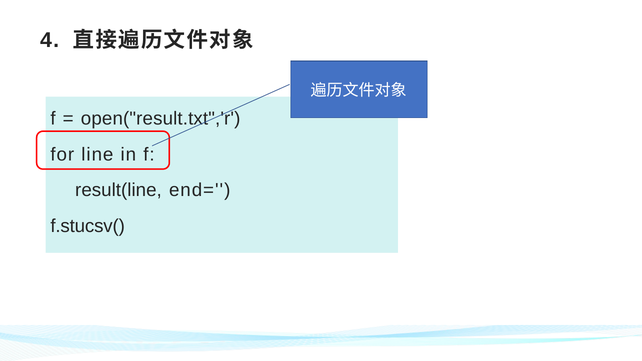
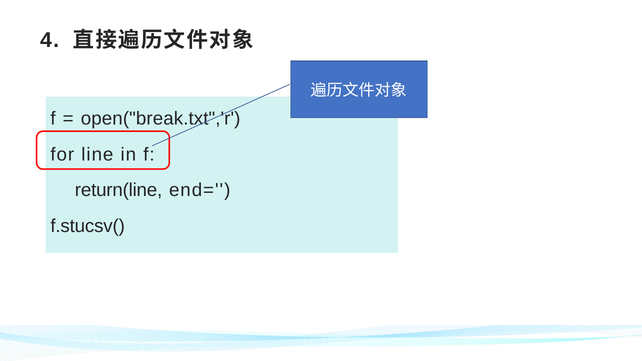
open("result.txt",'r: open("result.txt",'r -> open("break.txt",'r
result(line: result(line -> return(line
